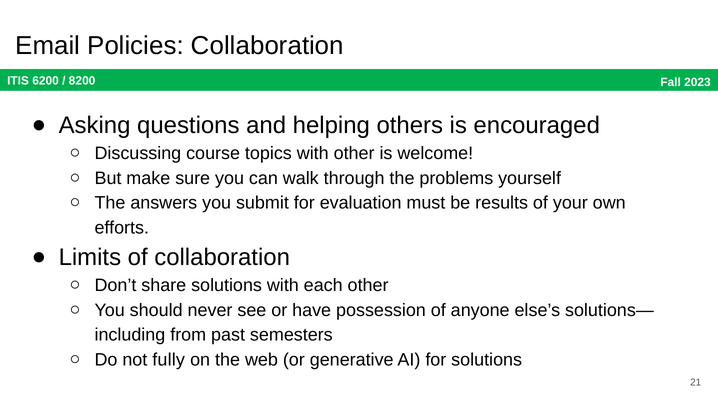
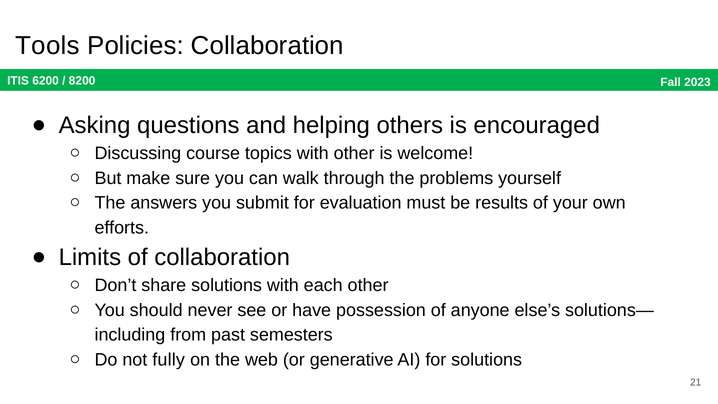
Email: Email -> Tools
